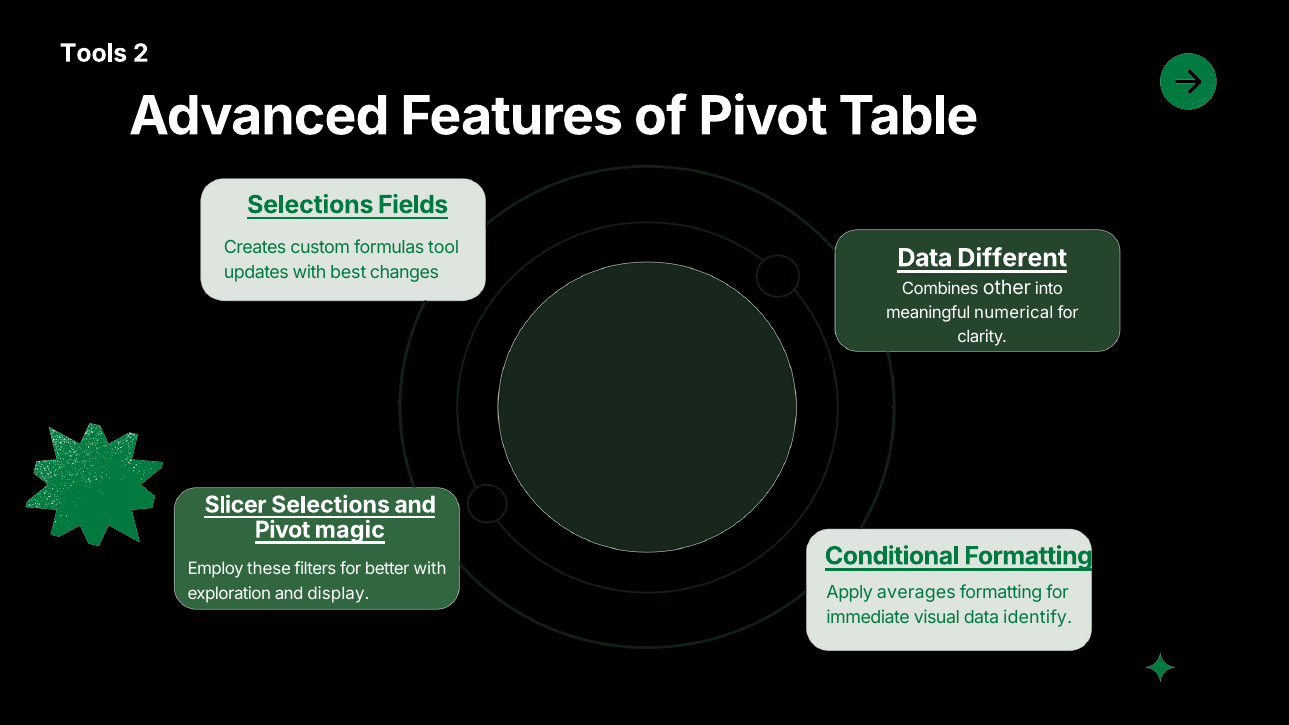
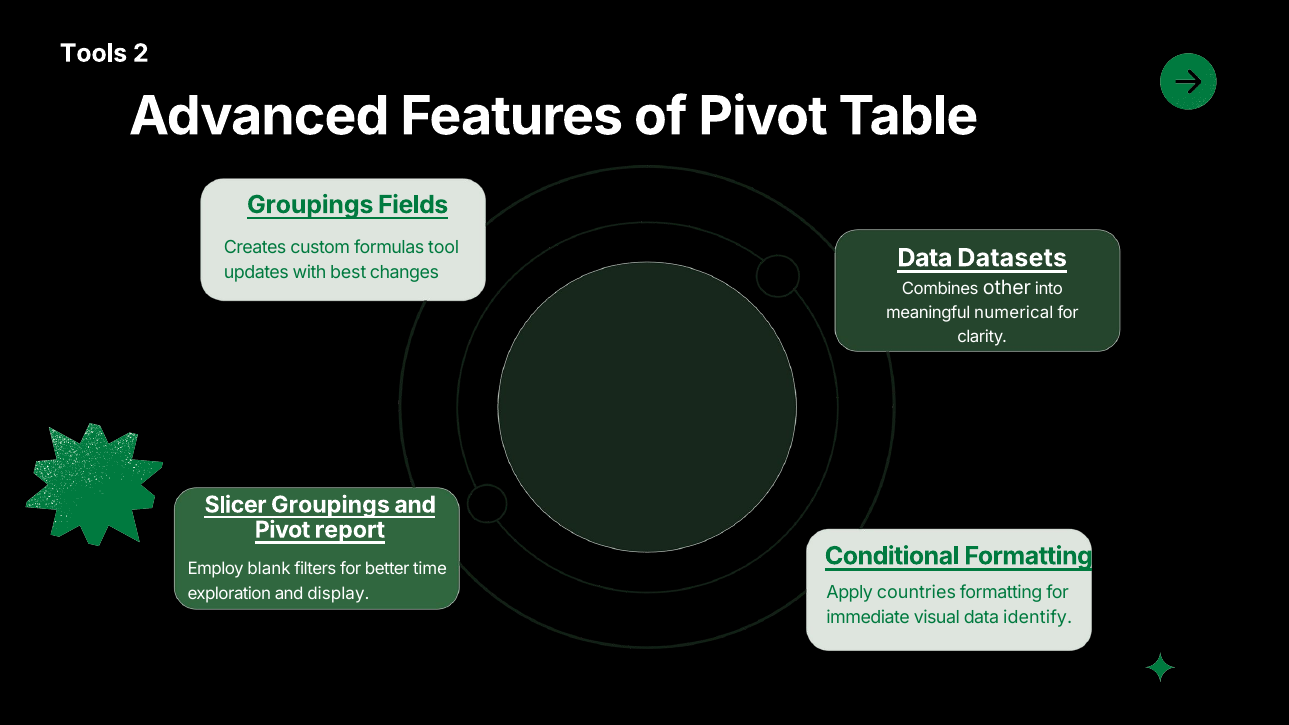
Selections at (310, 205): Selections -> Groupings
Different: Different -> Datasets
Slicer Selections: Selections -> Groupings
magic: magic -> report
these: these -> blank
better with: with -> time
averages: averages -> countries
